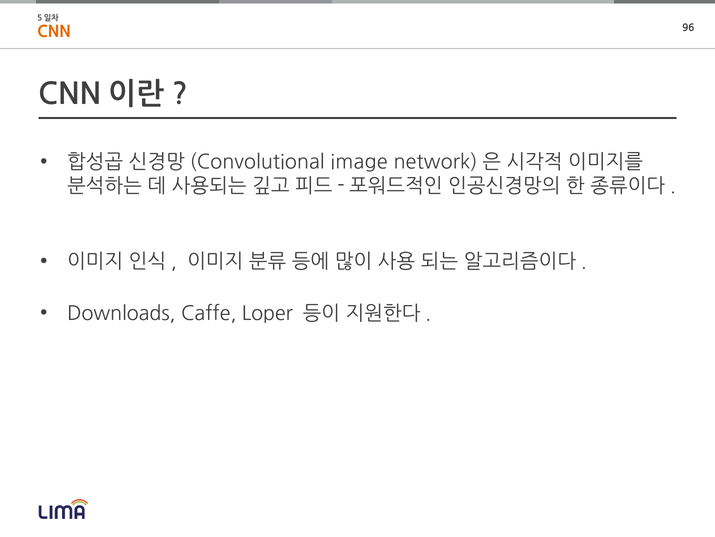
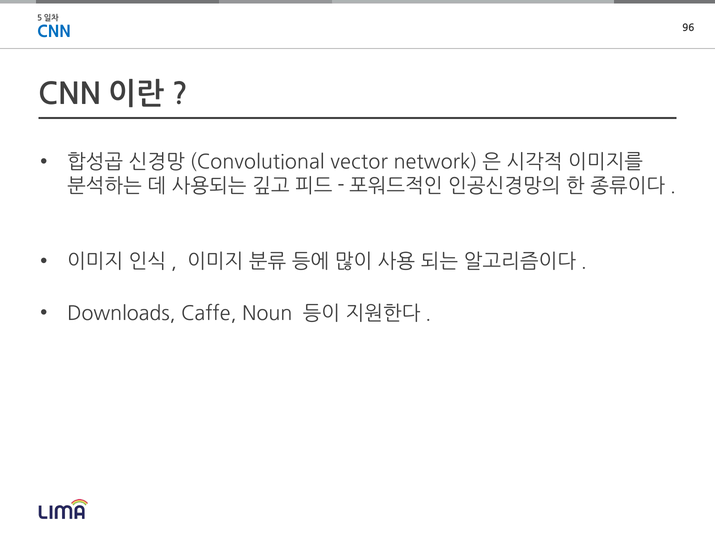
CNN colour: orange -> blue
image: image -> vector
Loper: Loper -> Noun
